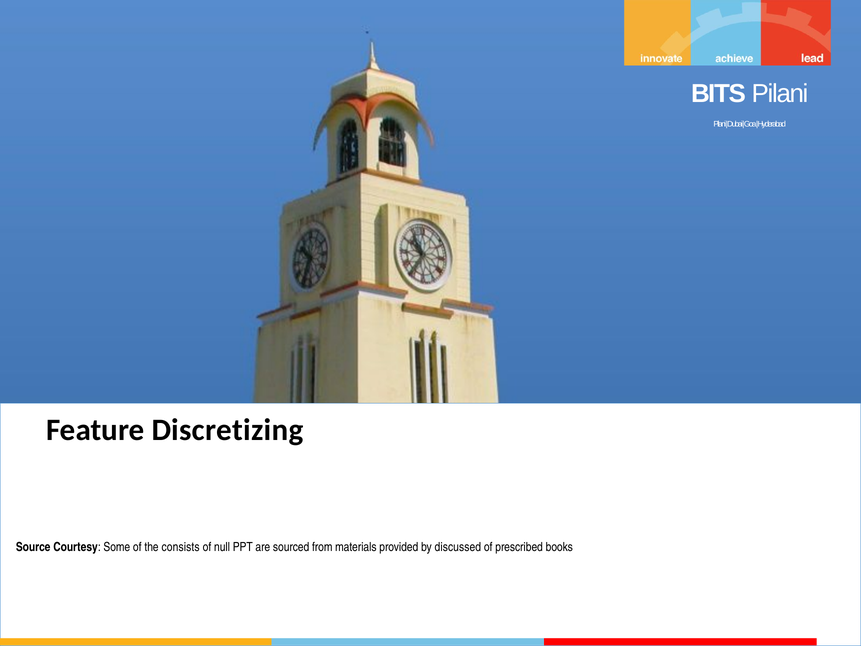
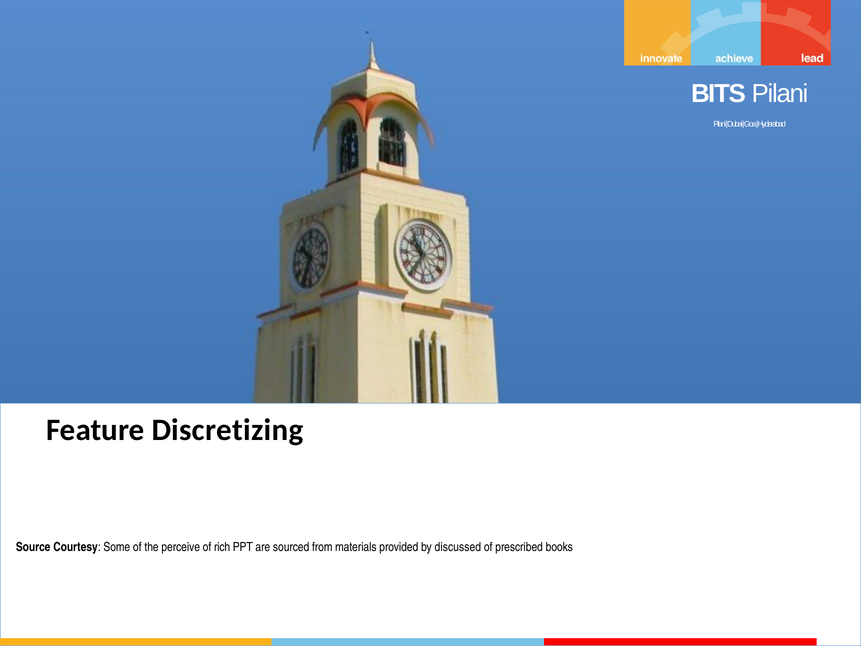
consists: consists -> perceive
null: null -> rich
